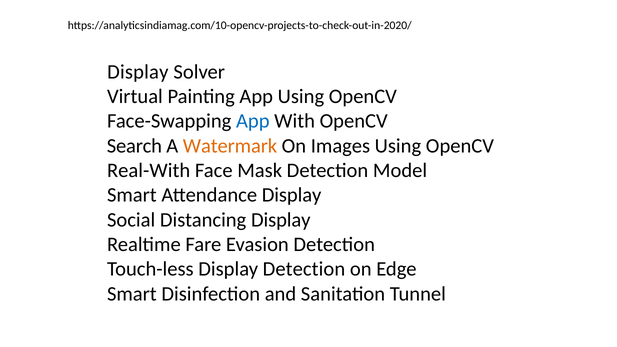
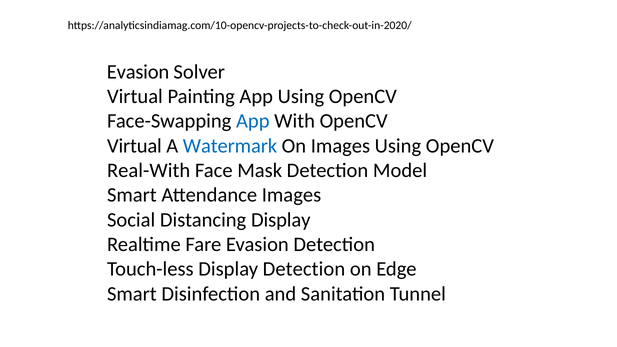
Display at (138, 72): Display -> Evasion
Search at (134, 146): Search -> Virtual
Watermark colour: orange -> blue
Attendance Display: Display -> Images
